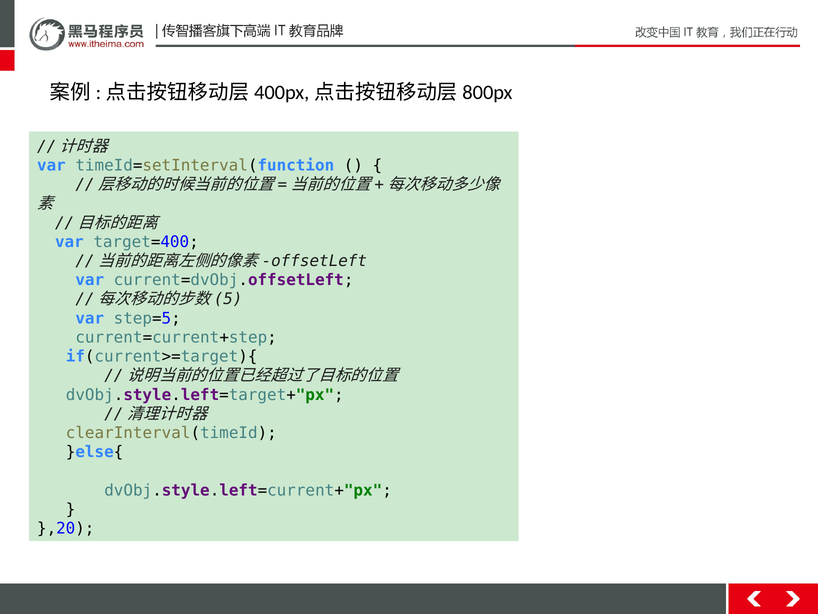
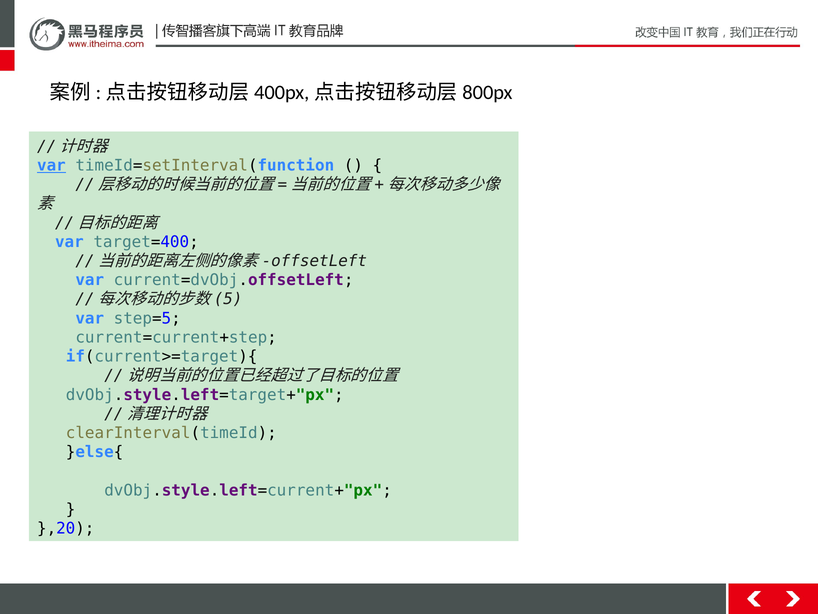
var at (51, 165) underline: none -> present
